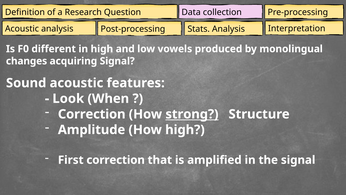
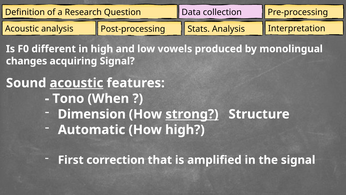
acoustic at (76, 83) underline: none -> present
Look: Look -> Tono
Correction at (92, 114): Correction -> Dimension
Amplitude: Amplitude -> Automatic
